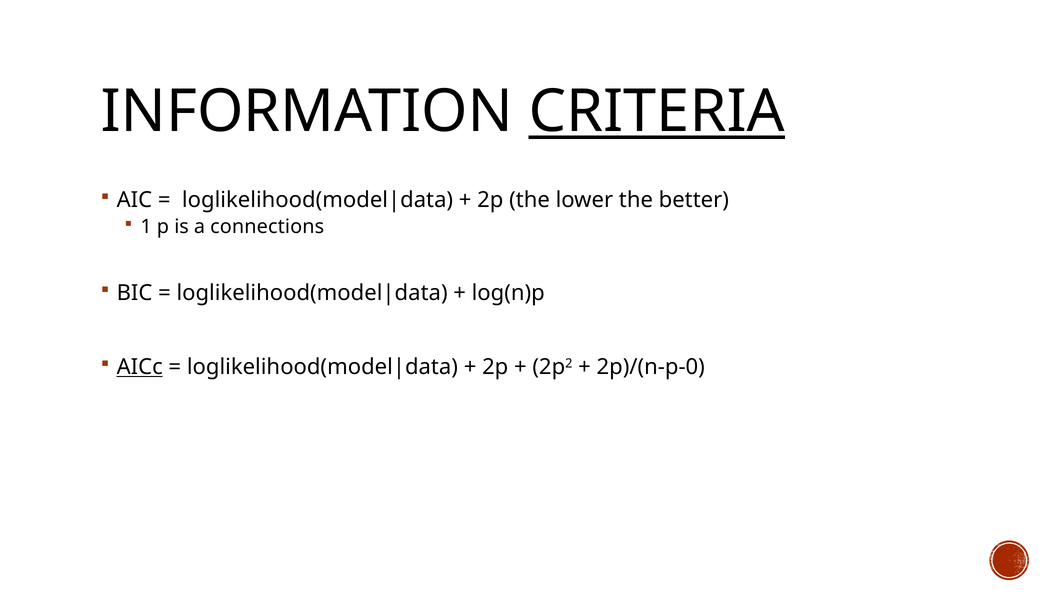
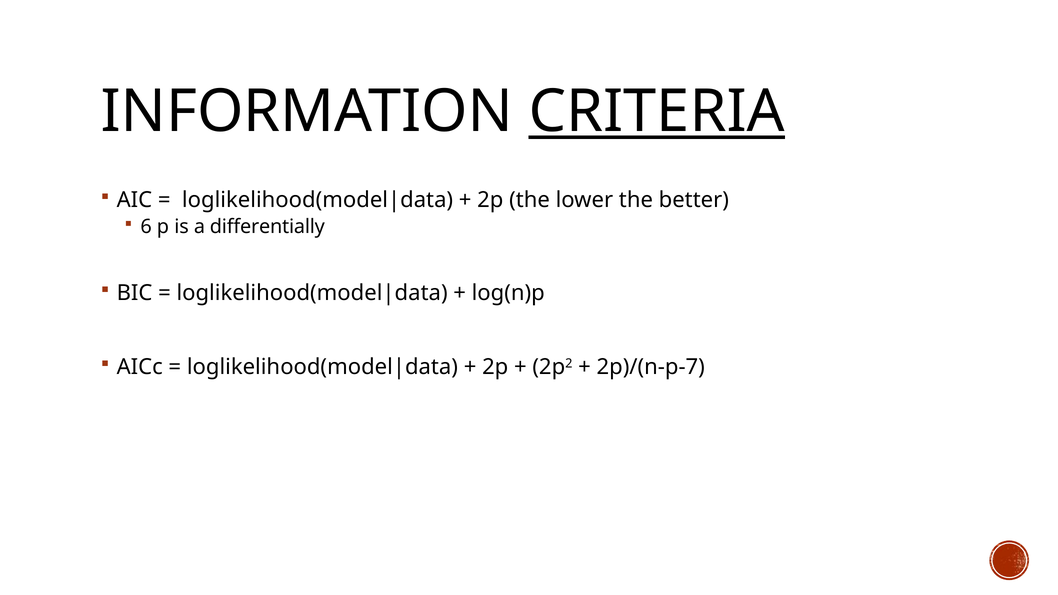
1: 1 -> 6
connections: connections -> differentially
AICc underline: present -> none
2p)/(n-p-0: 2p)/(n-p-0 -> 2p)/(n-p-7
